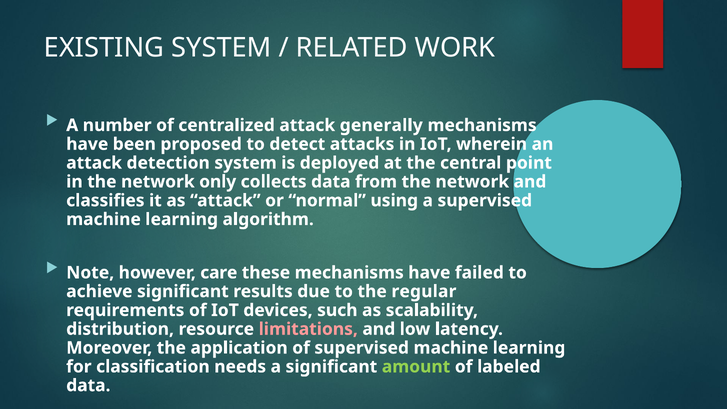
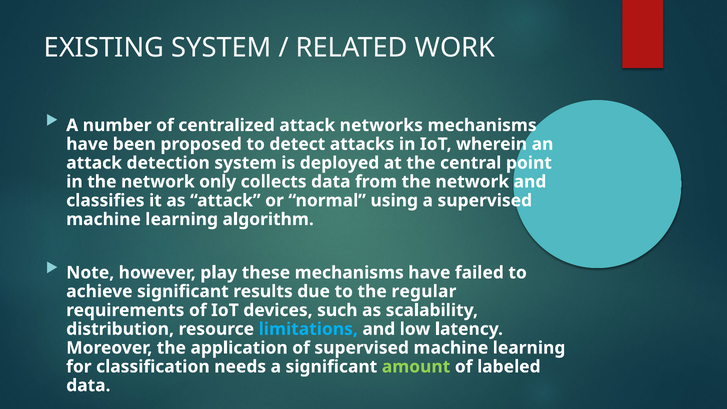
generally: generally -> networks
care: care -> play
limitations colour: pink -> light blue
